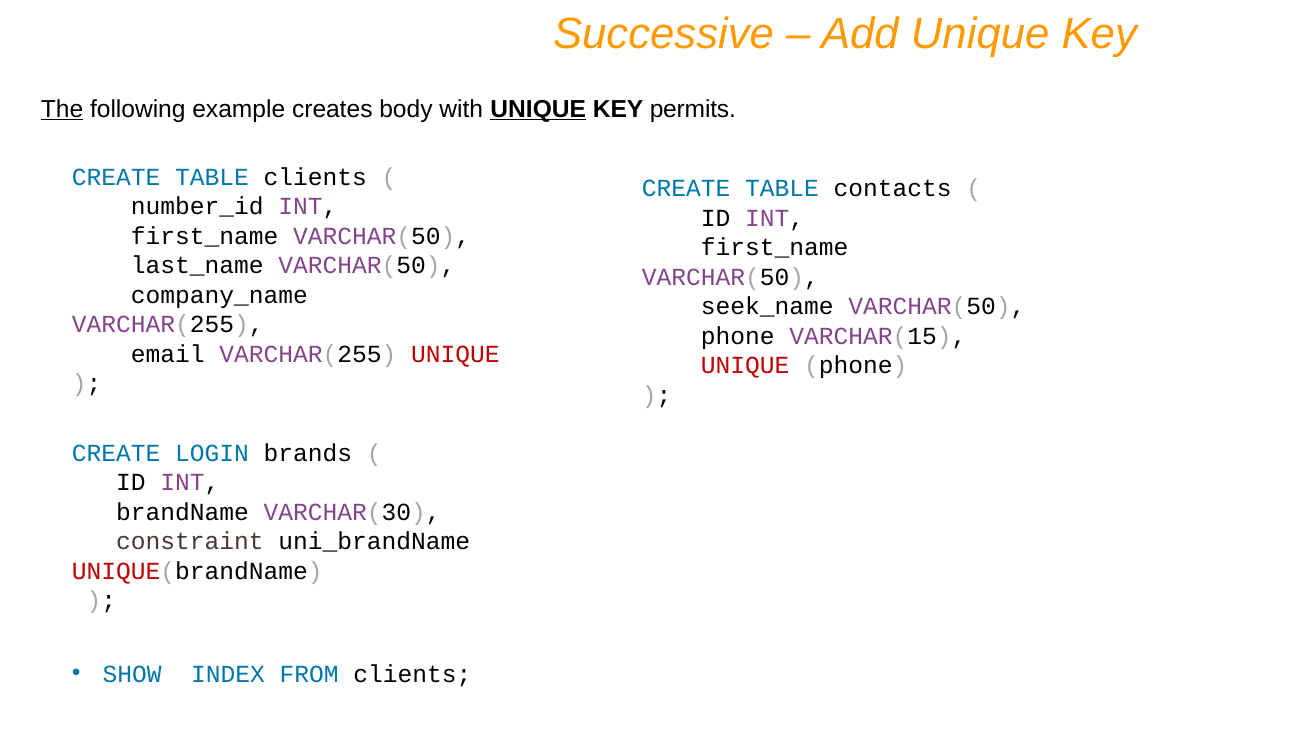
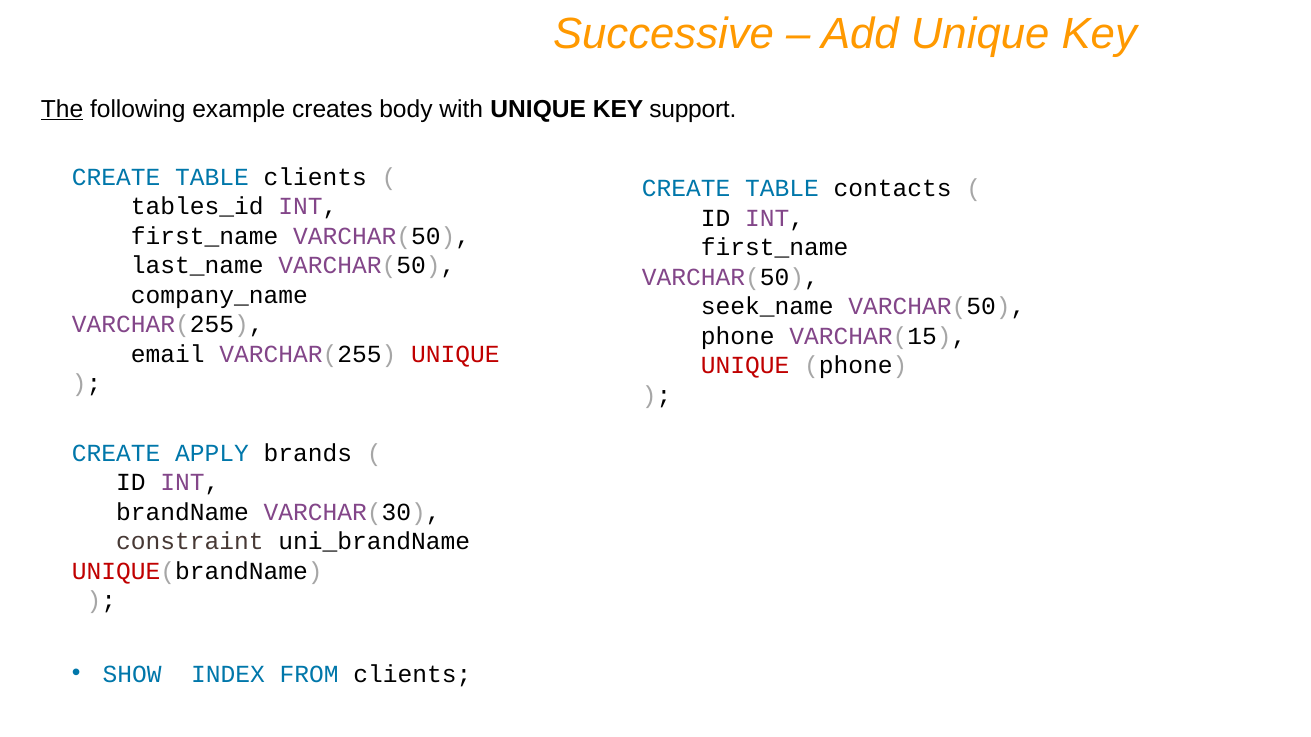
UNIQUE at (538, 109) underline: present -> none
permits: permits -> support
number_id: number_id -> tables_id
LOGIN: LOGIN -> APPLY
